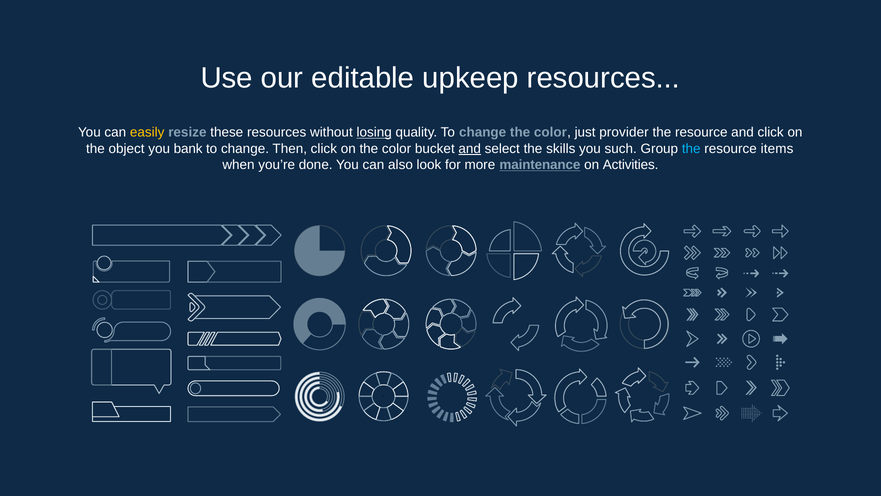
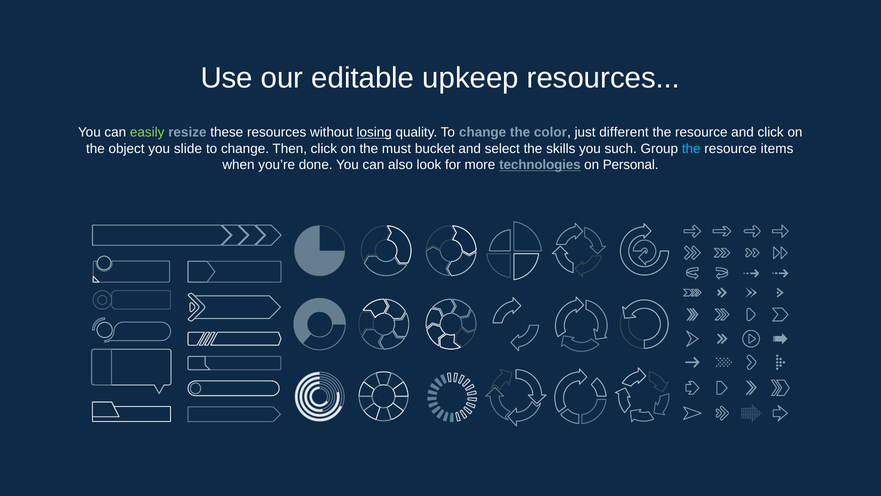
easily colour: yellow -> light green
provider: provider -> different
bank: bank -> slide
on the color: color -> must
and at (470, 148) underline: present -> none
maintenance: maintenance -> technologies
Activities: Activities -> Personal
